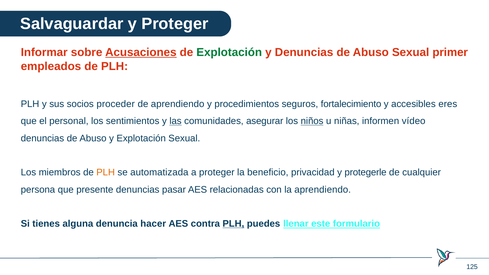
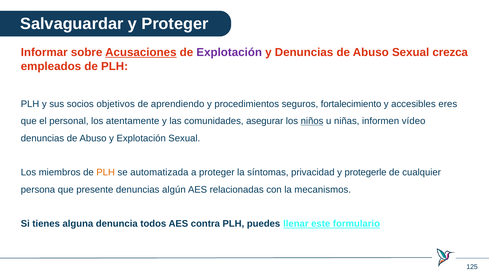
Explotación at (229, 52) colour: green -> purple
primer: primer -> crezca
proceder: proceder -> objetivos
sentimientos: sentimientos -> atentamente
las underline: present -> none
beneficio: beneficio -> síntomas
pasar: pasar -> algún
la aprendiendo: aprendiendo -> mecanismos
hacer: hacer -> todos
PLH at (233, 224) underline: present -> none
